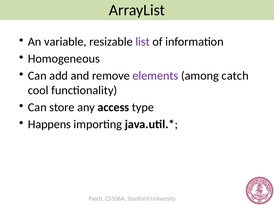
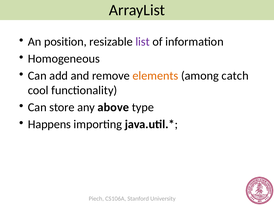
variable: variable -> position
elements colour: purple -> orange
access: access -> above
